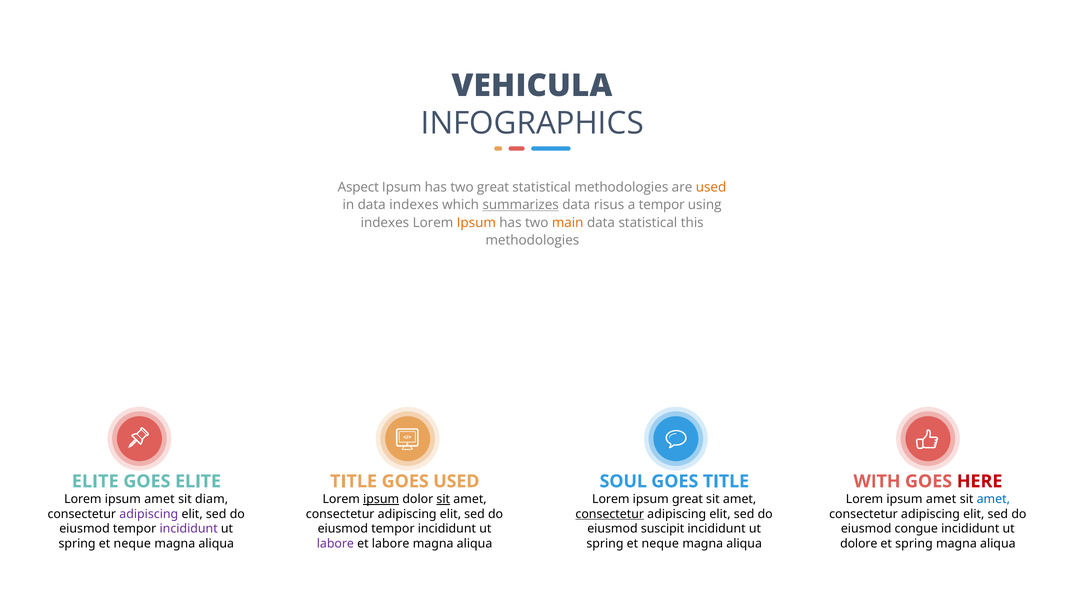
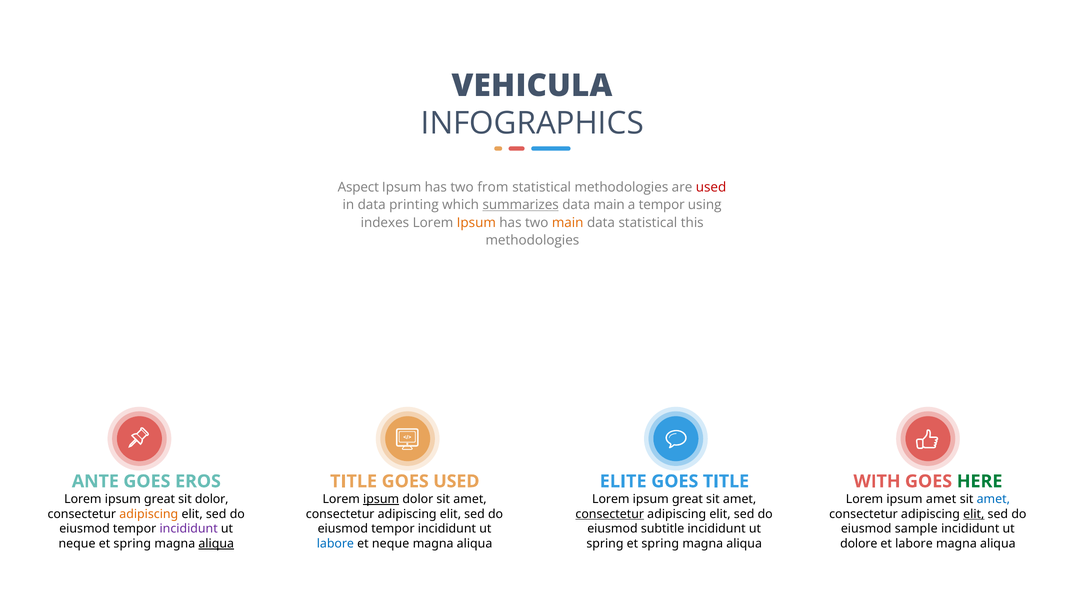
two great: great -> from
used at (711, 187) colour: orange -> red
data indexes: indexes -> printing
data risus: risus -> main
ELITE at (95, 481): ELITE -> ANTE
GOES ELITE: ELITE -> EROS
SOUL: SOUL -> ELITE
HERE colour: red -> green
amet at (159, 499): amet -> great
sit diam: diam -> dolor
sit at (443, 499) underline: present -> none
adipiscing at (149, 514) colour: purple -> orange
elit at (974, 514) underline: none -> present
suscipit: suscipit -> subtitle
congue: congue -> sample
spring at (77, 544): spring -> neque
neque at (132, 544): neque -> spring
aliqua at (216, 544) underline: none -> present
labore at (335, 544) colour: purple -> blue
et labore: labore -> neque
neque at (660, 544): neque -> spring
et spring: spring -> labore
